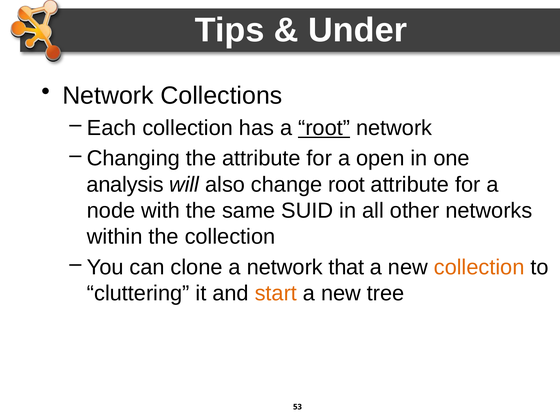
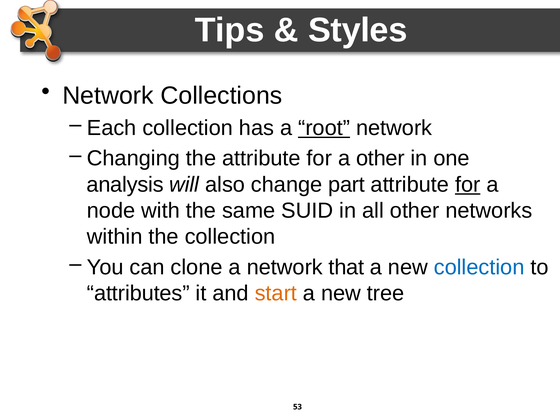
Under: Under -> Styles
a open: open -> other
change root: root -> part
for at (468, 185) underline: none -> present
collection at (479, 267) colour: orange -> blue
cluttering: cluttering -> attributes
